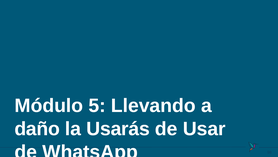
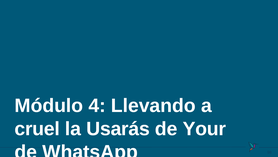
5: 5 -> 4
daño: daño -> cruel
Usar: Usar -> Your
